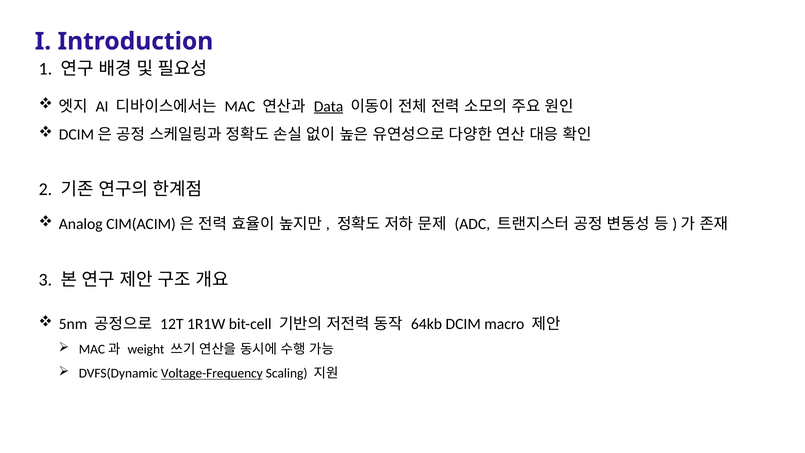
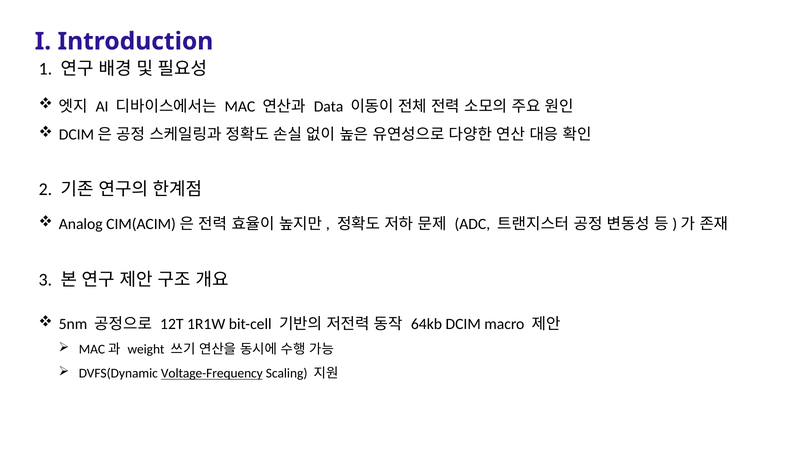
Data underline: present -> none
